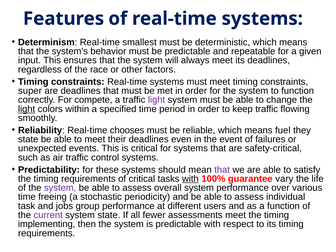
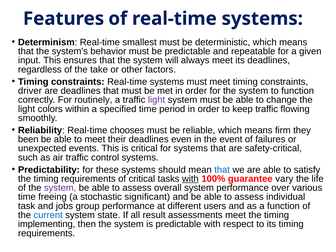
race: race -> take
super: super -> driver
compete: compete -> routinely
light at (27, 109) underline: present -> none
fuel: fuel -> firm
state at (28, 139): state -> been
that at (222, 170) colour: purple -> blue
periodicity: periodicity -> significant
current colour: purple -> blue
fewer: fewer -> result
